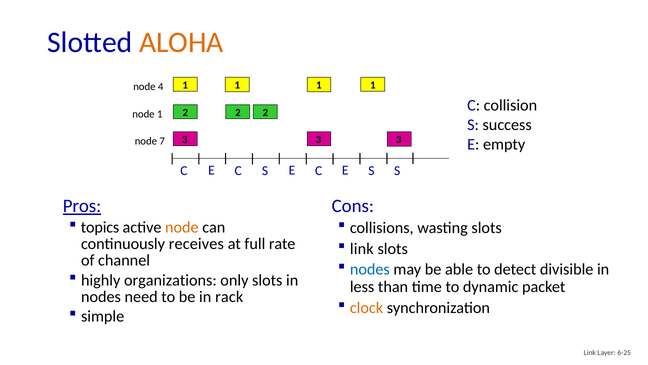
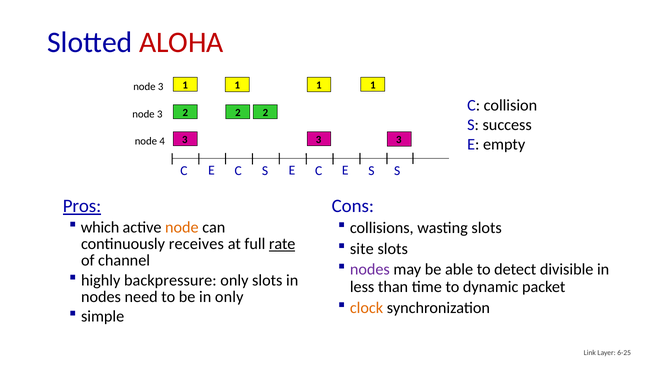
ALOHA colour: orange -> red
4 at (161, 87): 4 -> 3
1 at (160, 114): 1 -> 3
7: 7 -> 4
topics: topics -> which
rate underline: none -> present
link at (362, 248): link -> site
nodes at (370, 269) colour: blue -> purple
organizations: organizations -> backpressure
in rack: rack -> only
